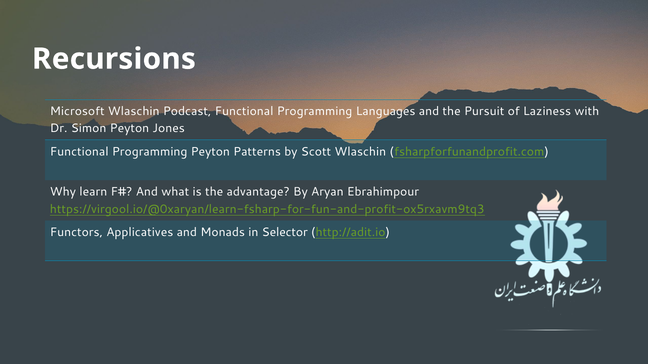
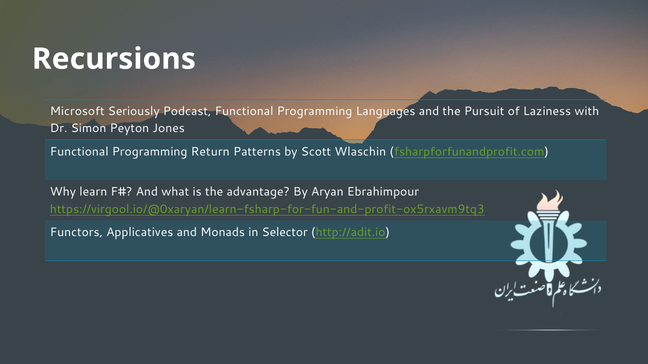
Microsoft Wlaschin: Wlaschin -> Seriously
Programming Peyton: Peyton -> Return
